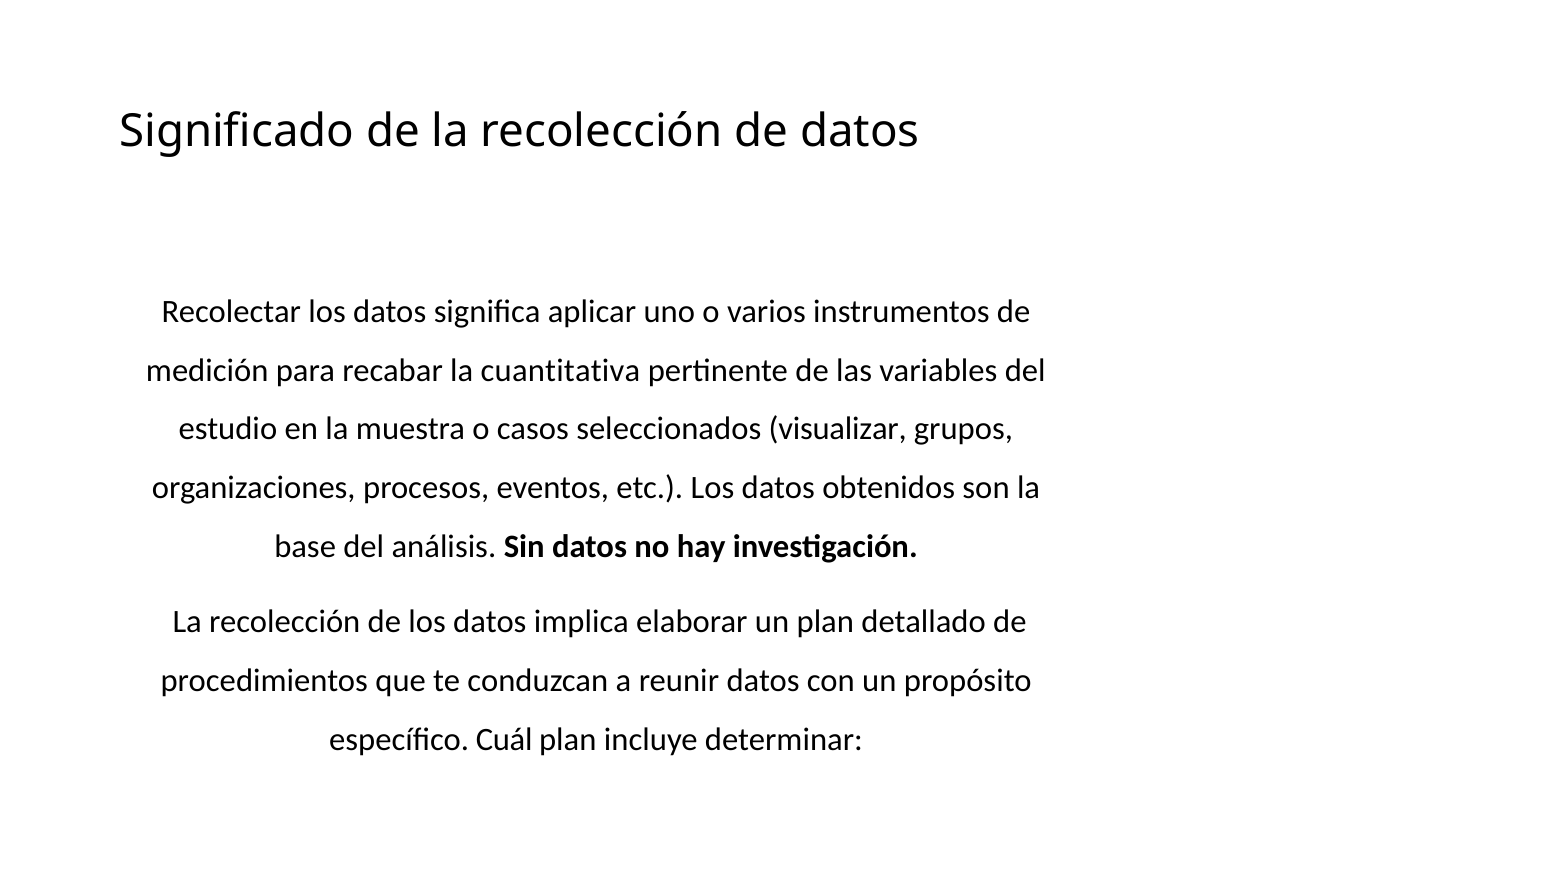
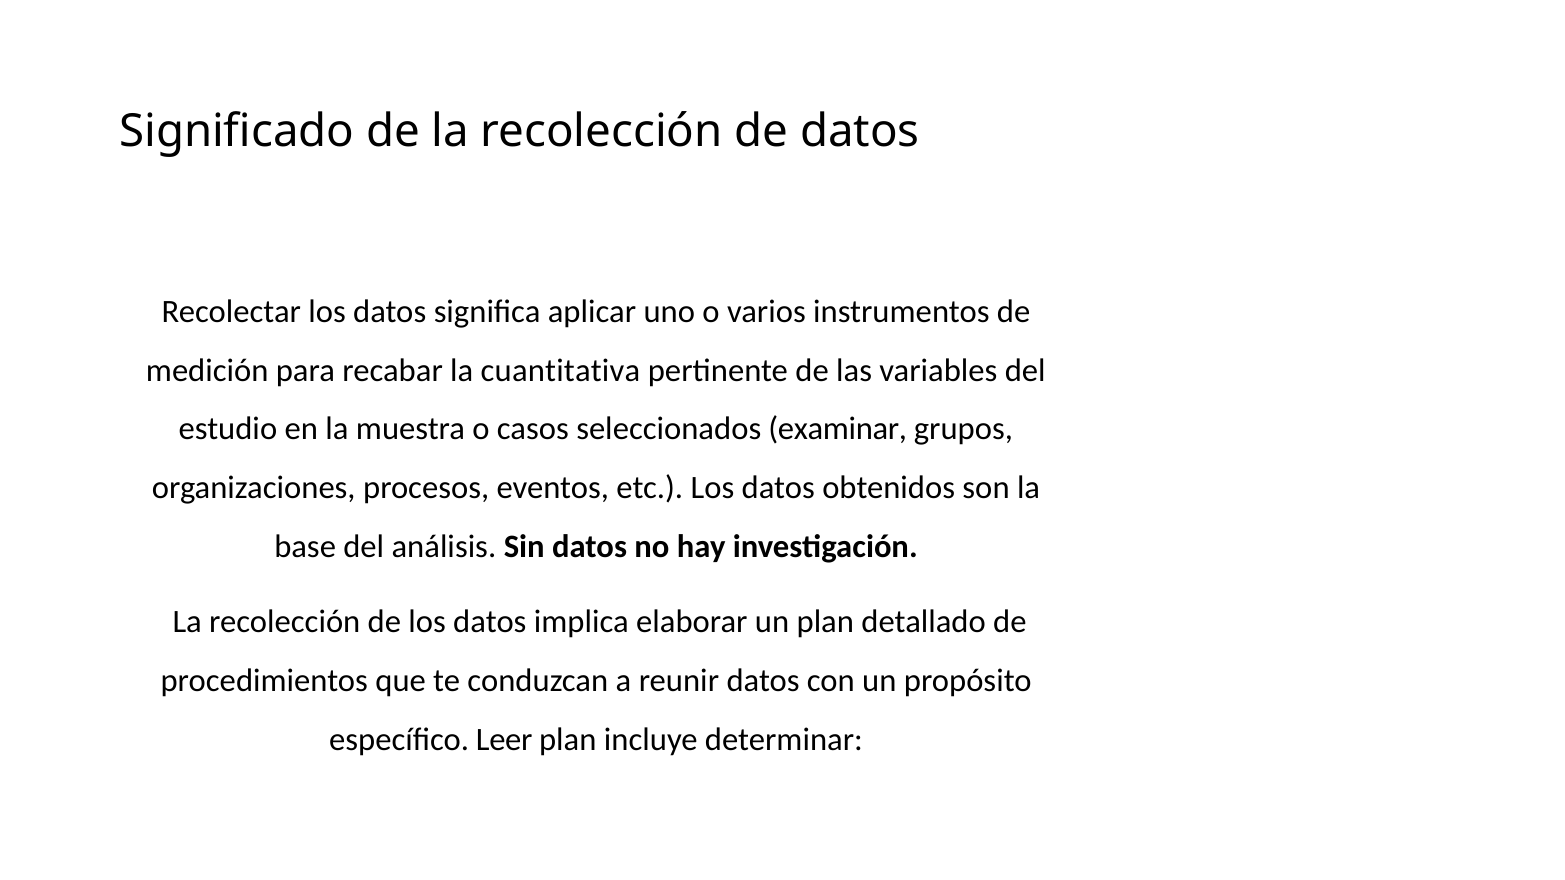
visualizar: visualizar -> examinar
Cuál: Cuál -> Leer
